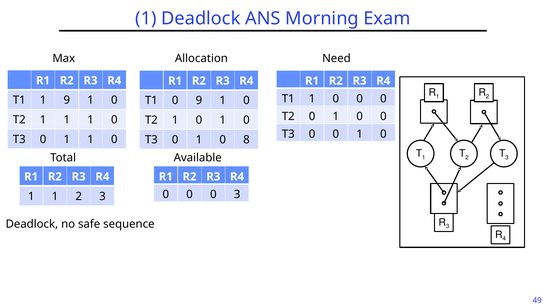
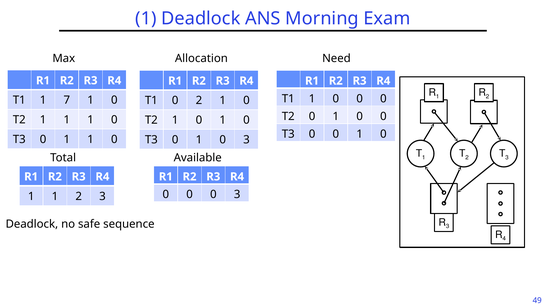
1 9: 9 -> 7
0 9: 9 -> 2
1 0 8: 8 -> 3
